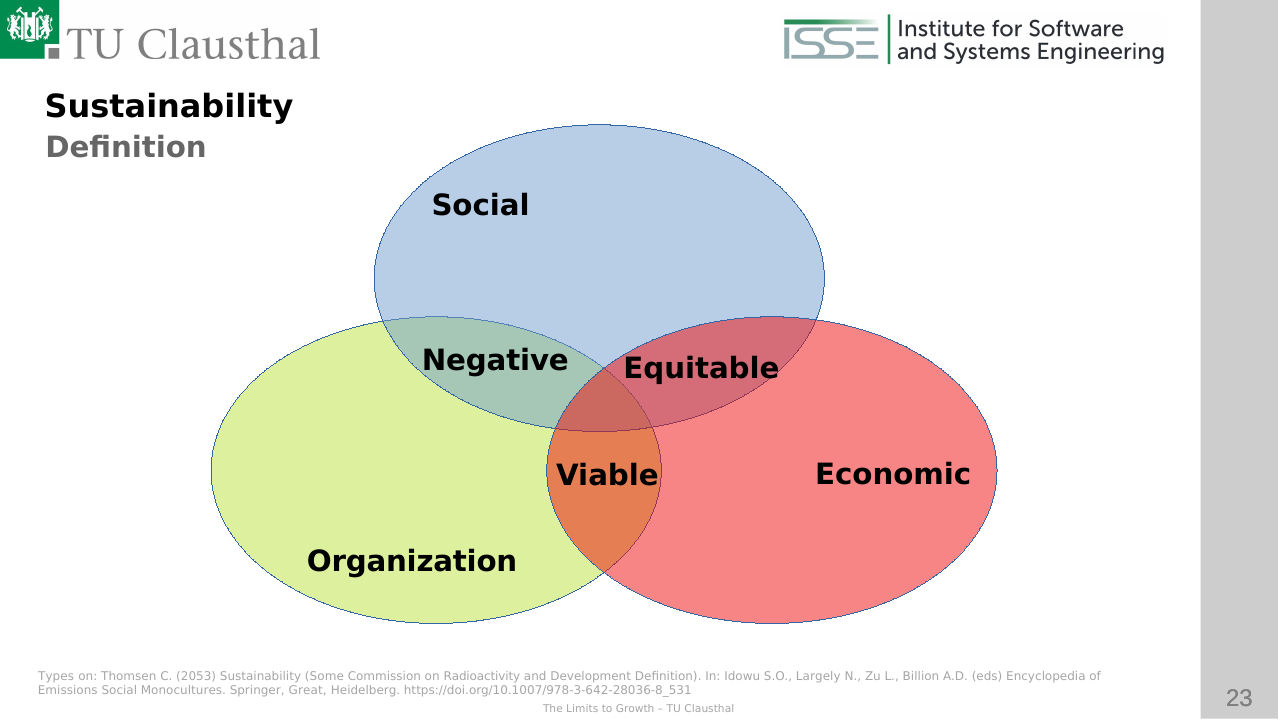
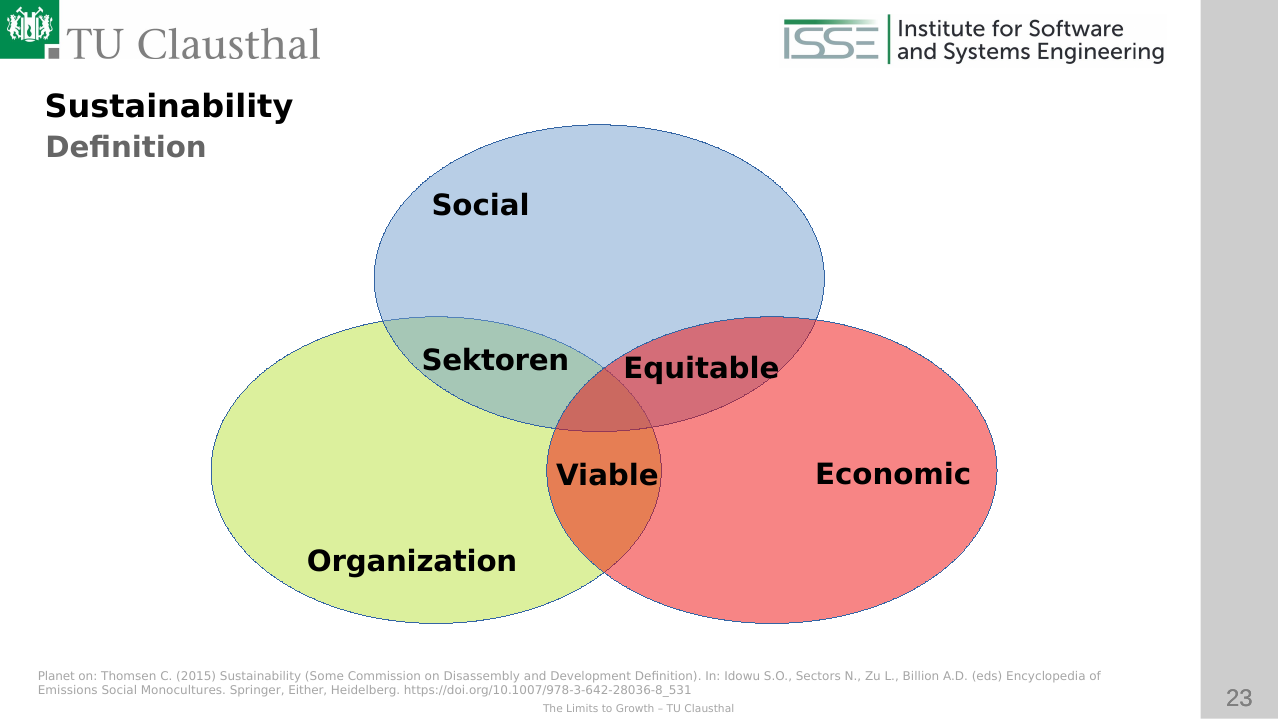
Negative: Negative -> Sektoren
Types: Types -> Planet
2053: 2053 -> 2015
Radioactivity: Radioactivity -> Disassembly
Largely: Largely -> Sectors
Great: Great -> Either
